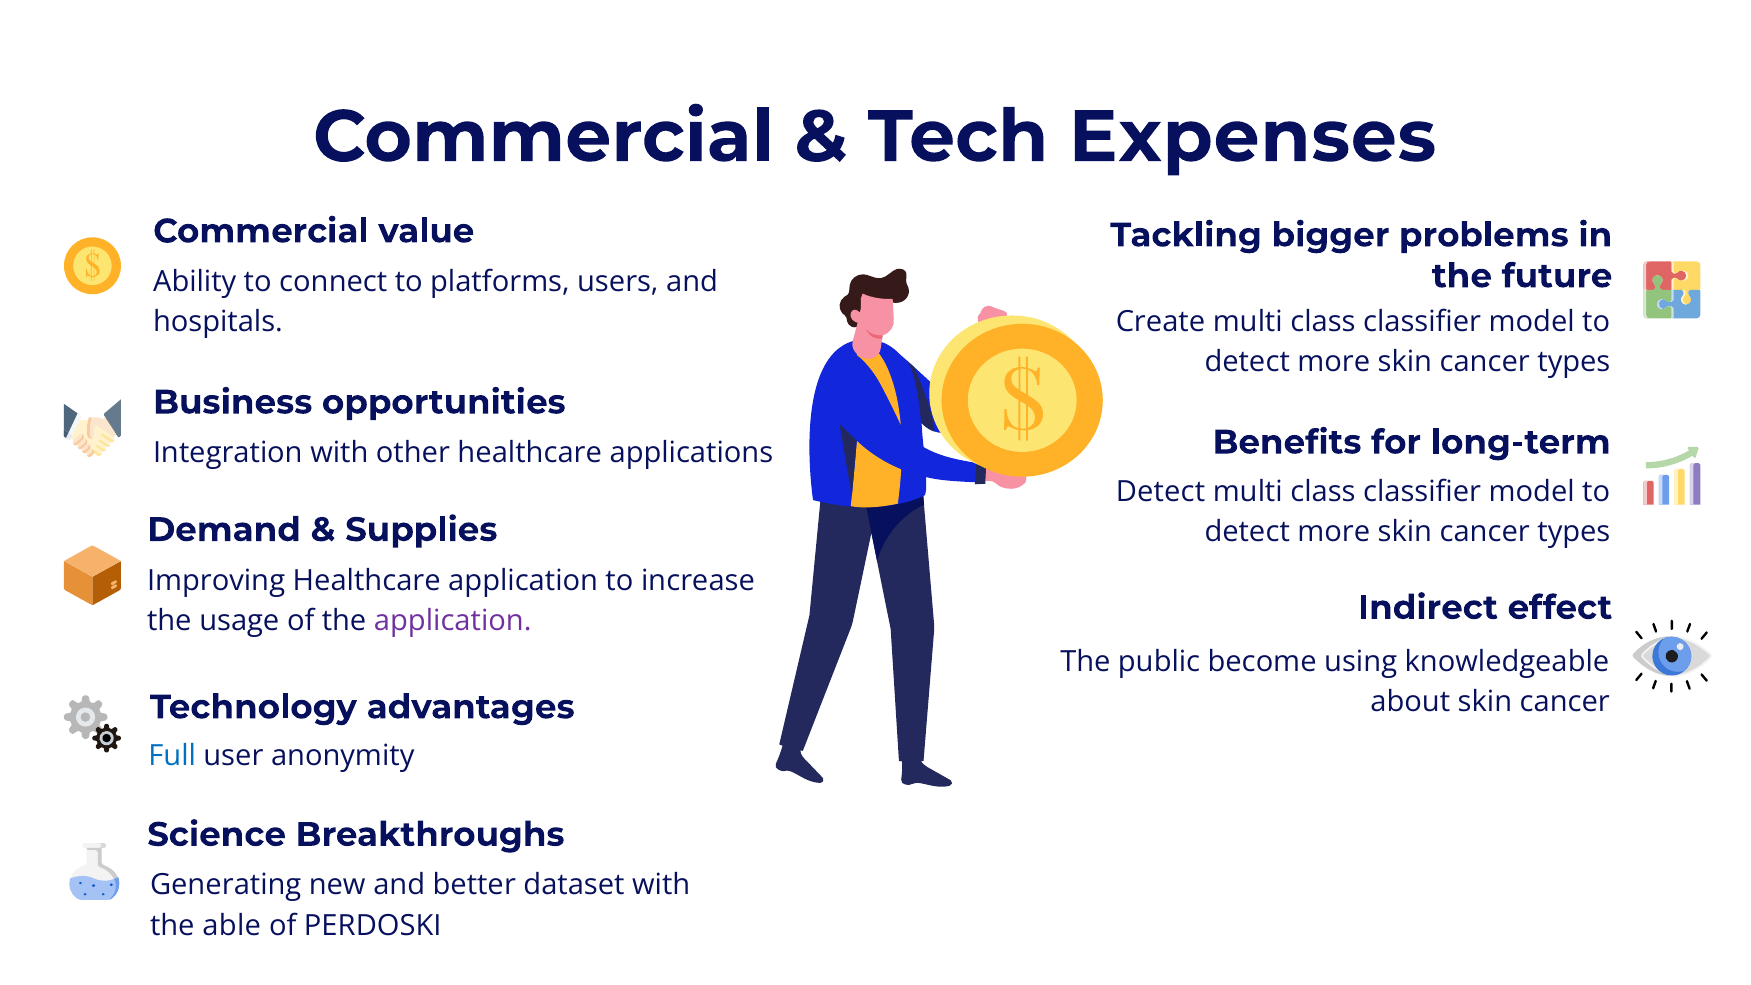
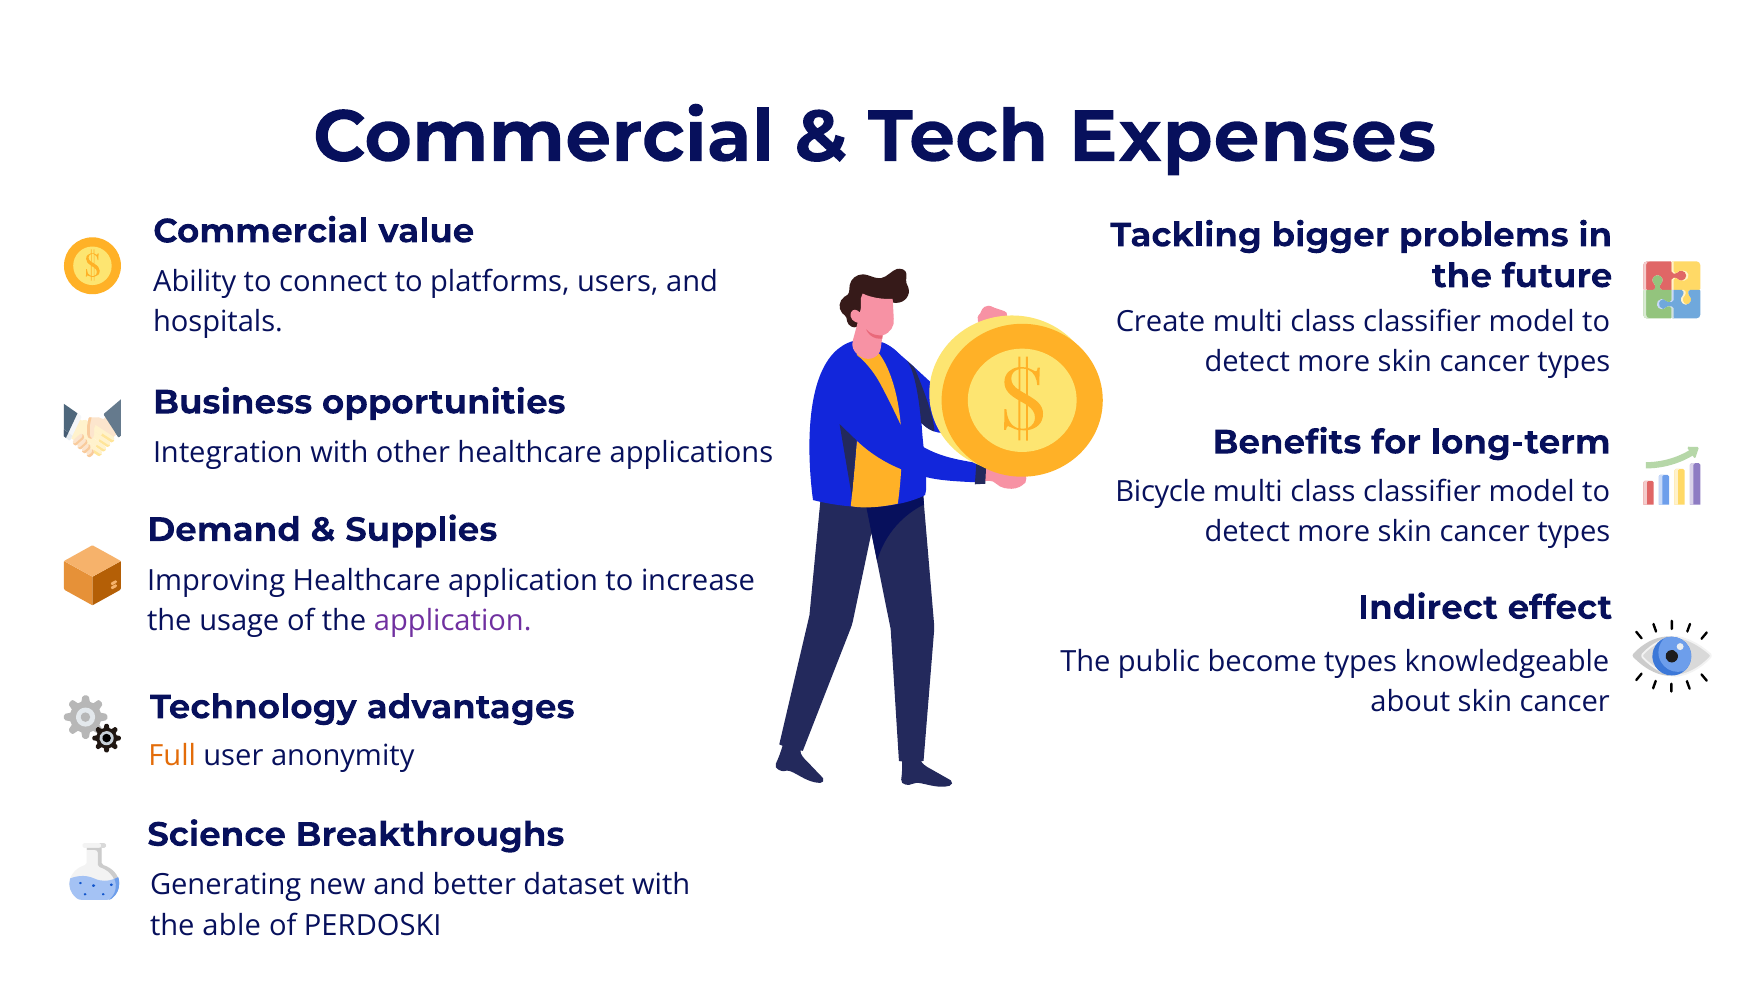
Detect at (1161, 492): Detect -> Bicycle
become using: using -> types
Full colour: blue -> orange
